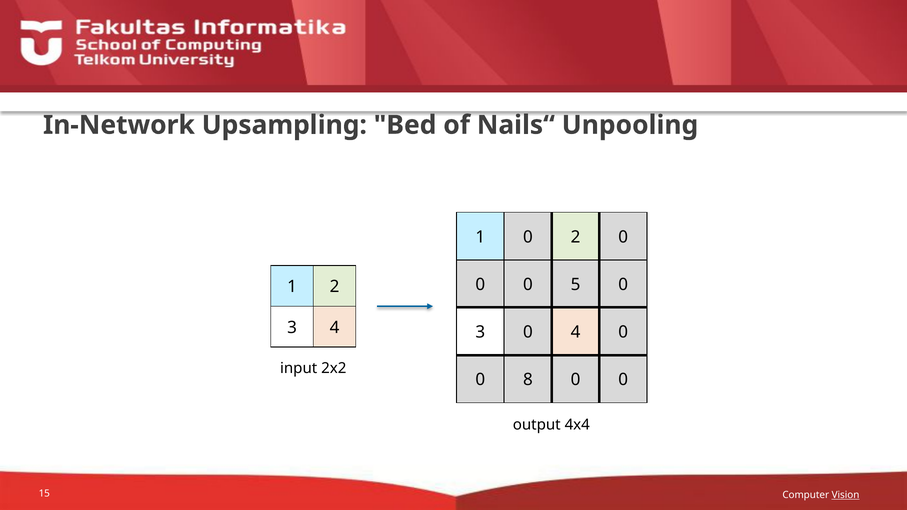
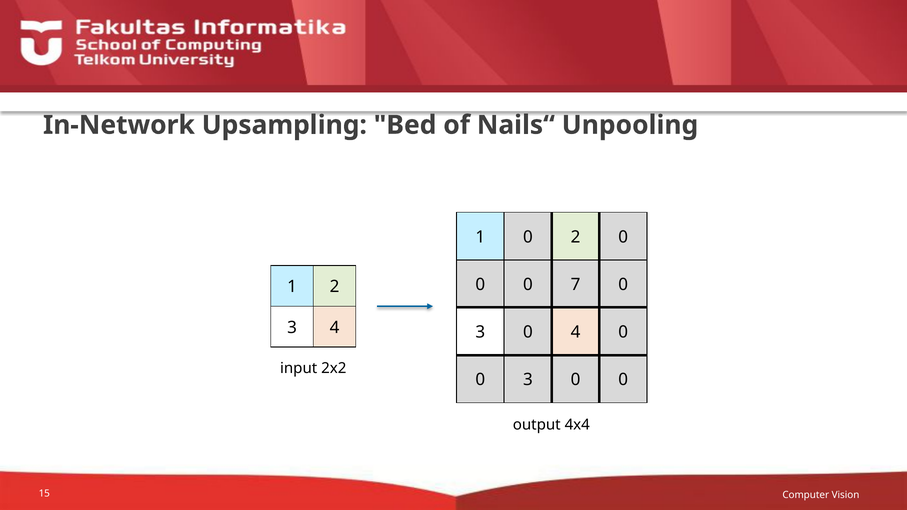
5: 5 -> 7
8 at (528, 380): 8 -> 3
Vision underline: present -> none
